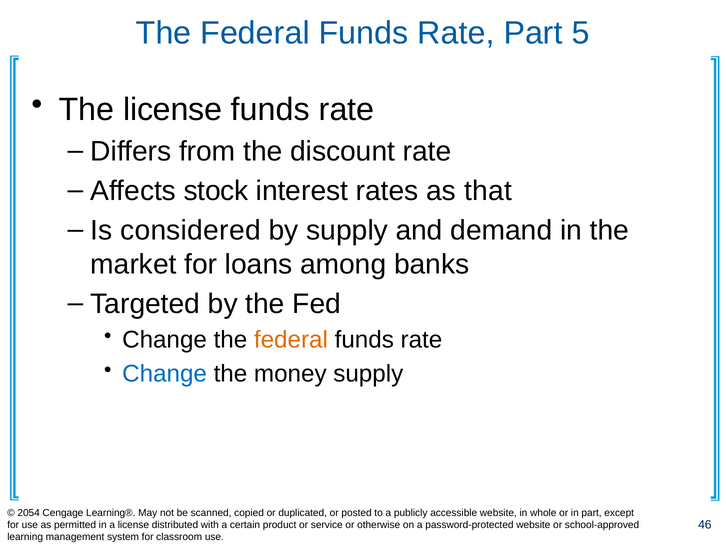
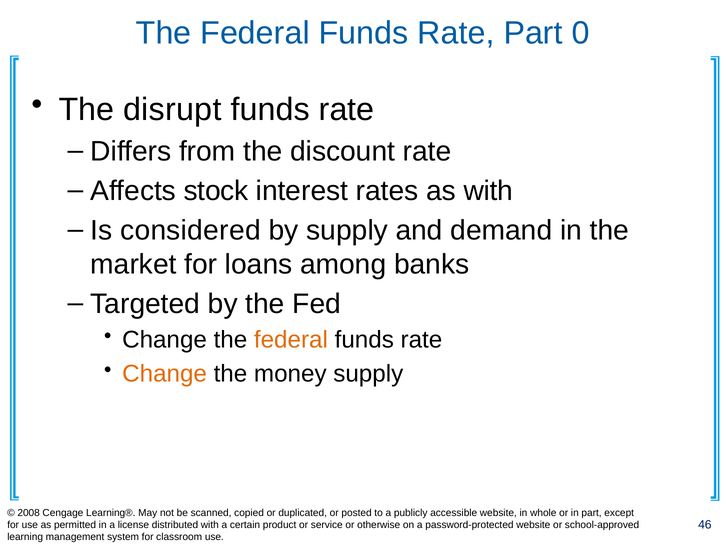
5: 5 -> 0
The license: license -> disrupt
as that: that -> with
Change at (165, 374) colour: blue -> orange
2054: 2054 -> 2008
